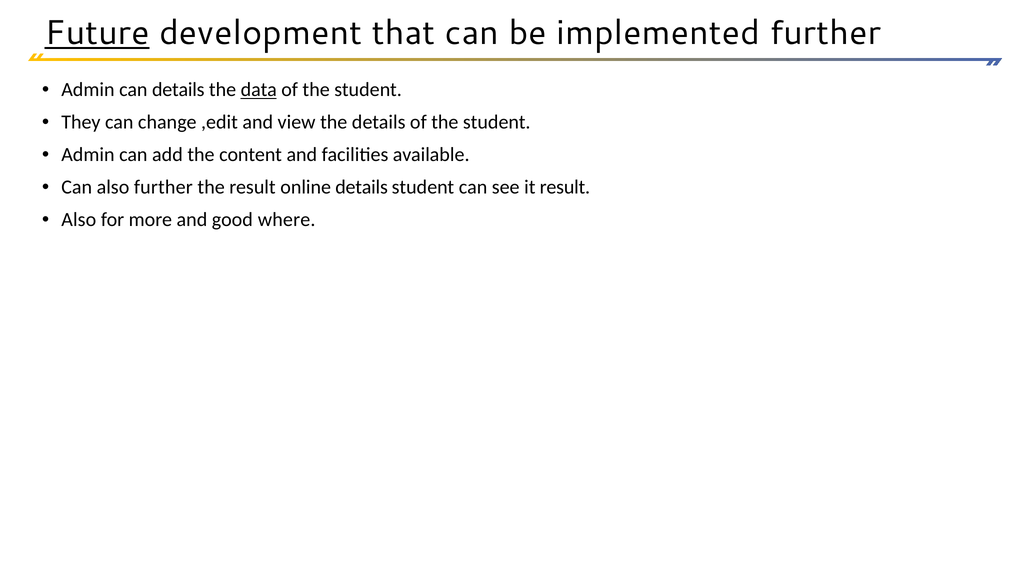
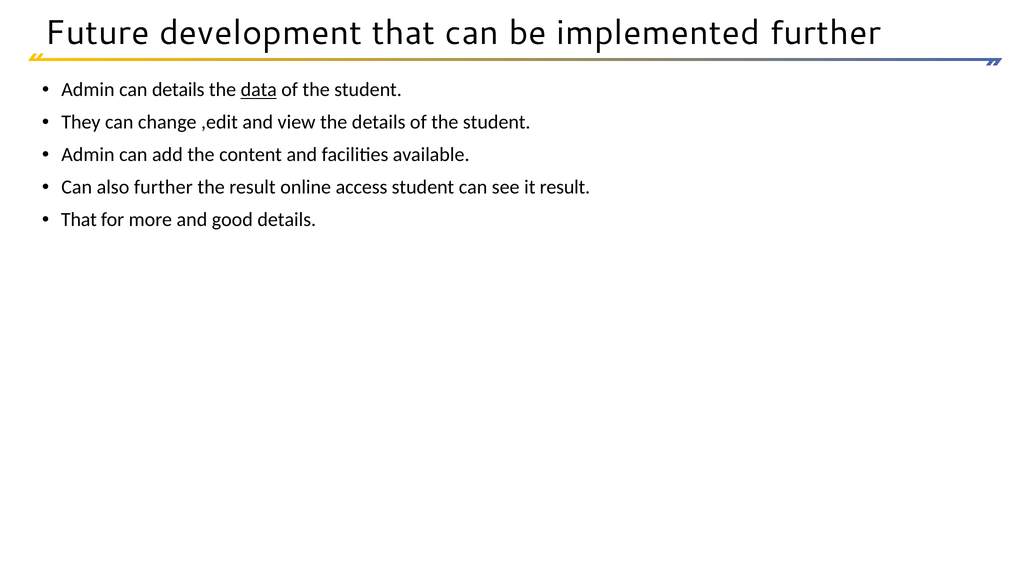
Future underline: present -> none
online details: details -> access
Also at (79, 219): Also -> That
good where: where -> details
